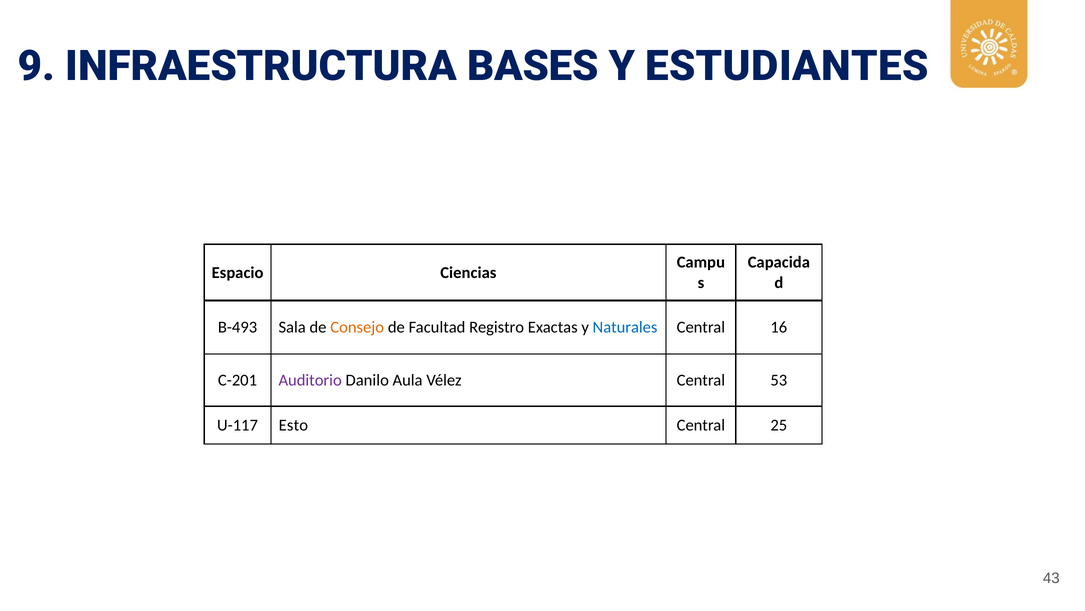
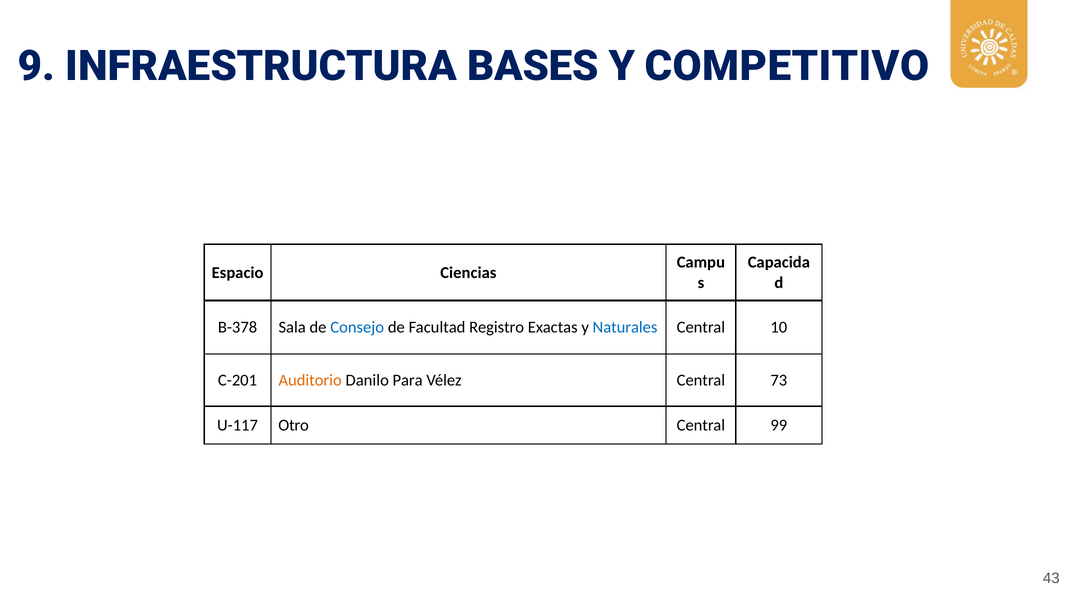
ESTUDIANTES: ESTUDIANTES -> COMPETITIVO
B-493: B-493 -> B-378
Consejo colour: orange -> blue
16: 16 -> 10
Auditorio colour: purple -> orange
Aula: Aula -> Para
53: 53 -> 73
Esto: Esto -> Otro
25: 25 -> 99
